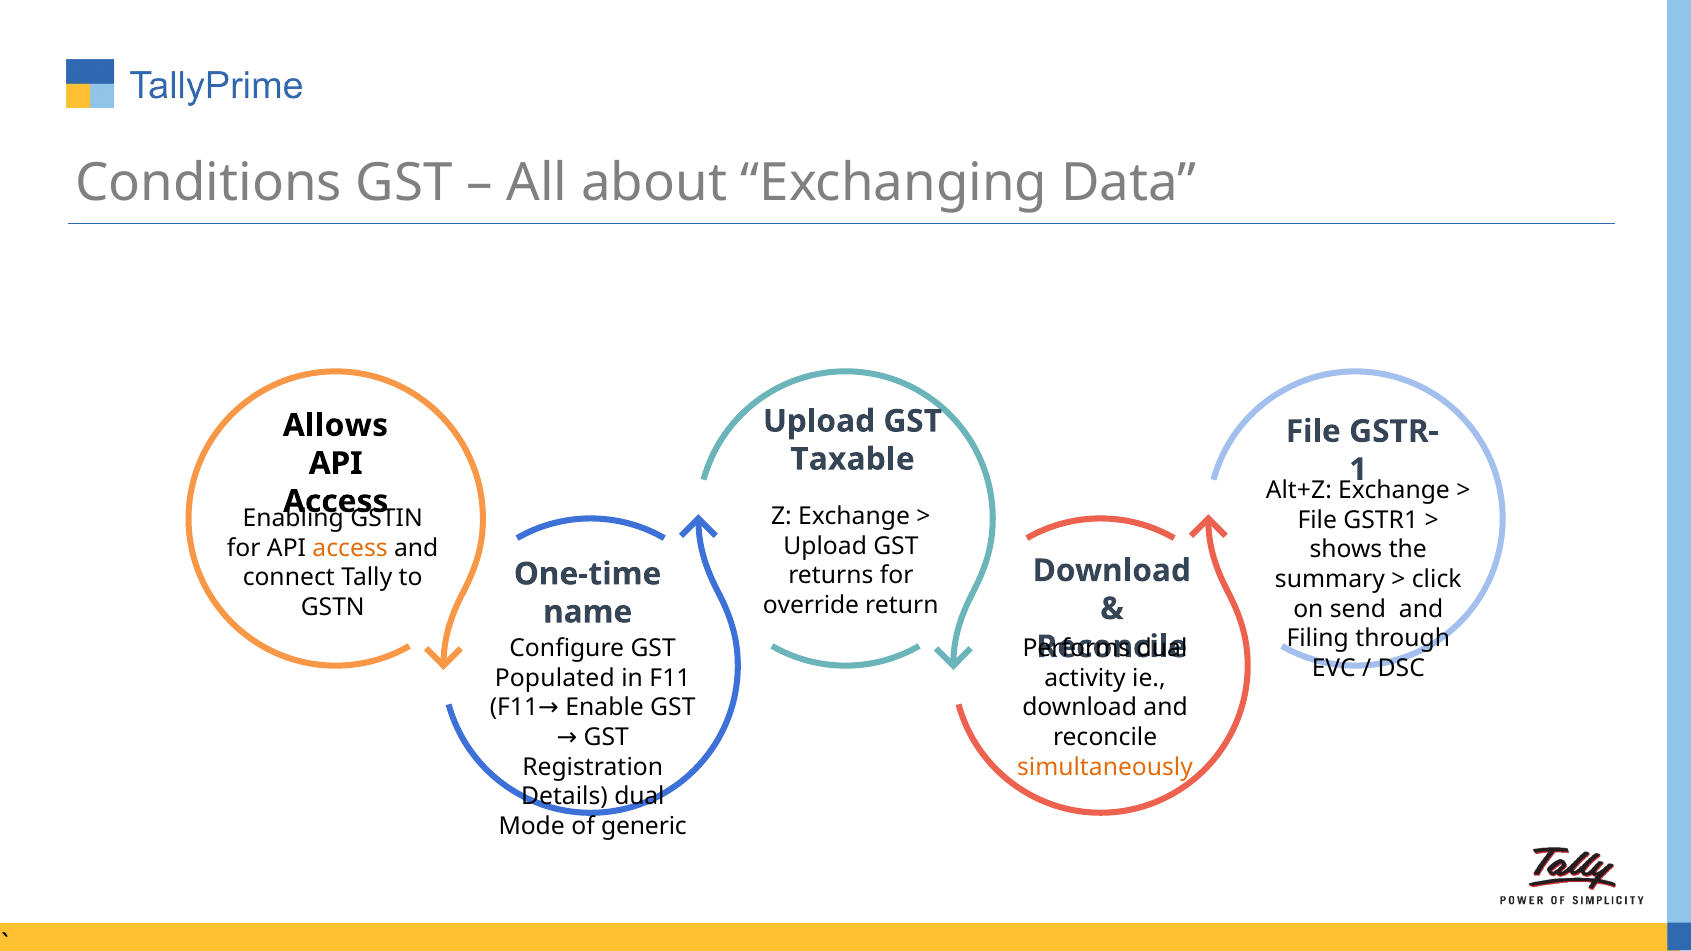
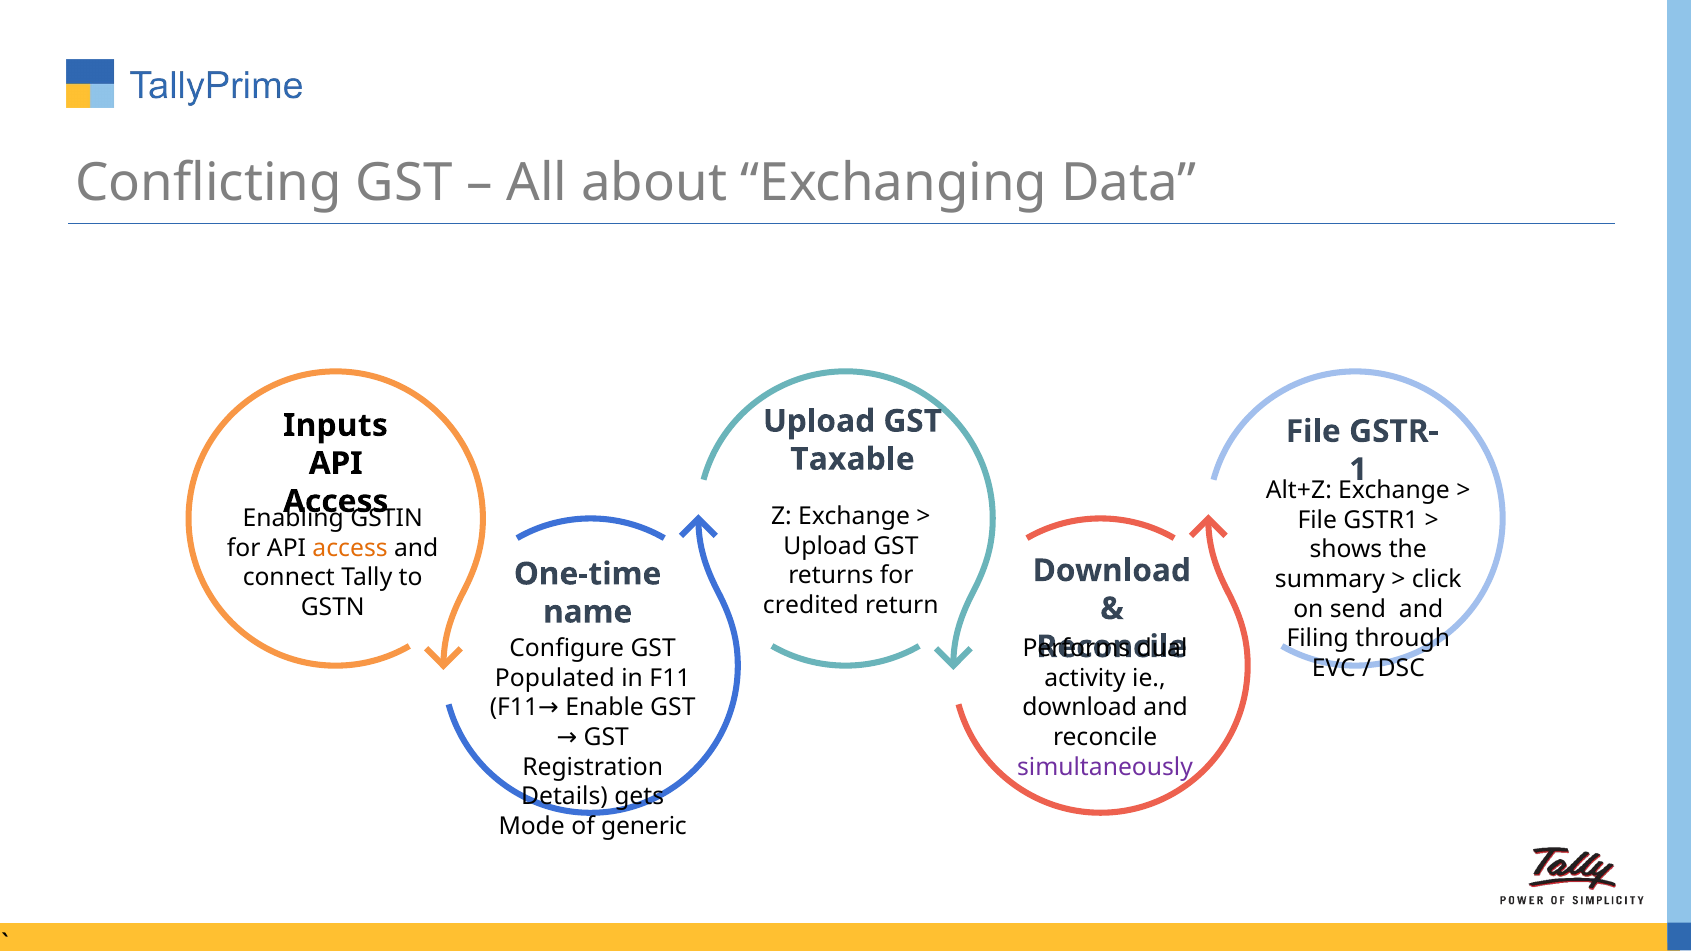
Conditions: Conditions -> Conflicting
Allows: Allows -> Inputs
override: override -> credited
simultaneously colour: orange -> purple
Details dual: dual -> gets
